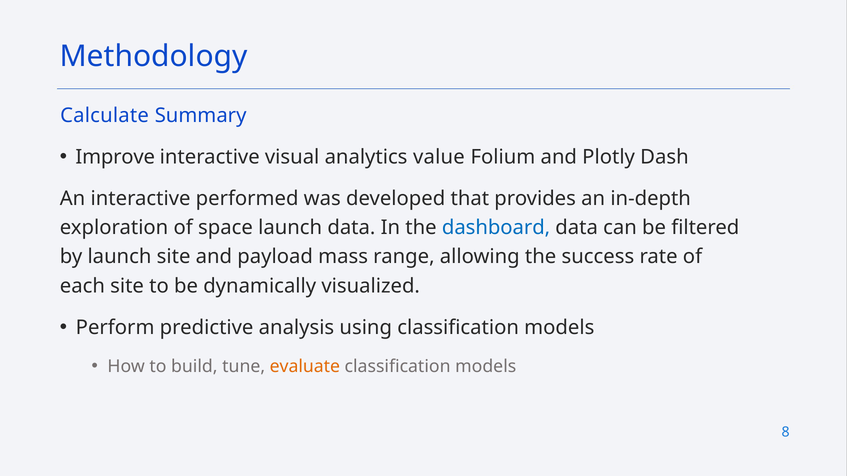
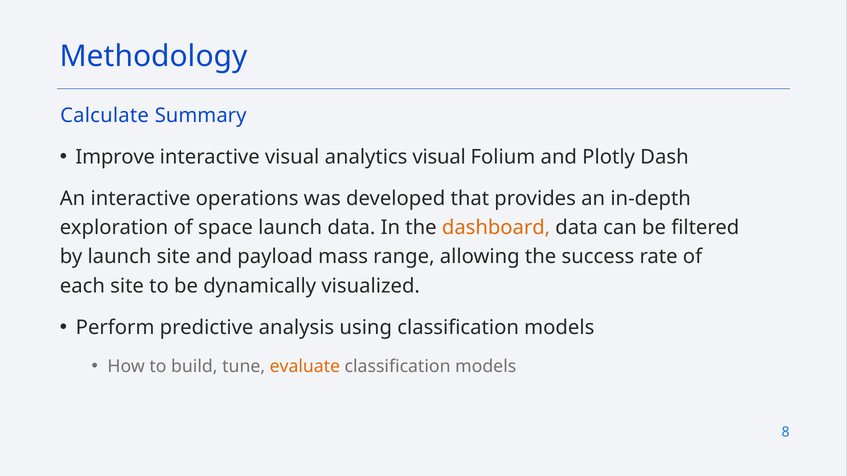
analytics value: value -> visual
performed: performed -> operations
dashboard colour: blue -> orange
